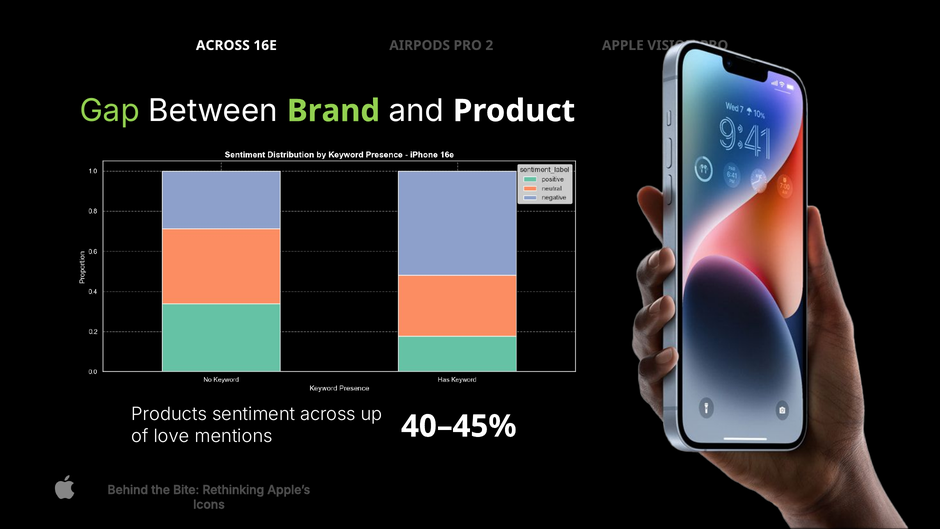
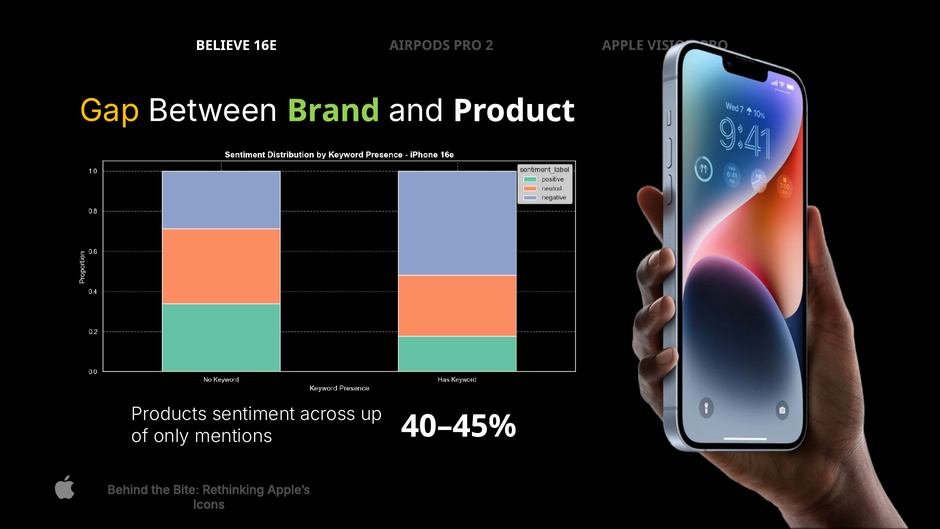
ACROSS at (223, 45): ACROSS -> BELIEVE
Gap colour: light green -> yellow
love: love -> only
